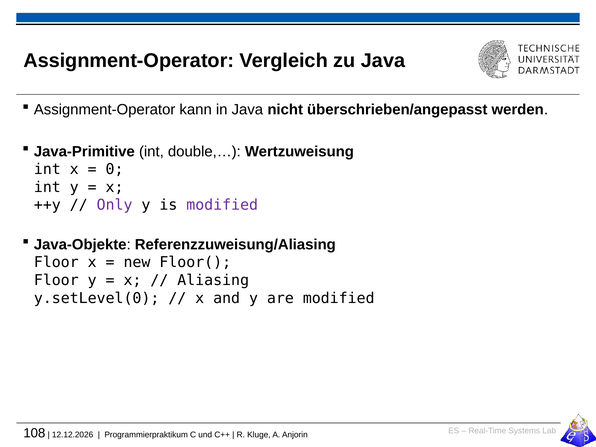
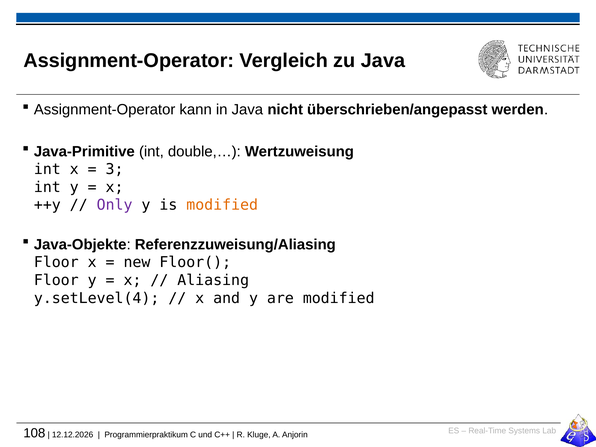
0: 0 -> 3
modified at (222, 205) colour: purple -> orange
y.setLevel(0: y.setLevel(0 -> y.setLevel(4
